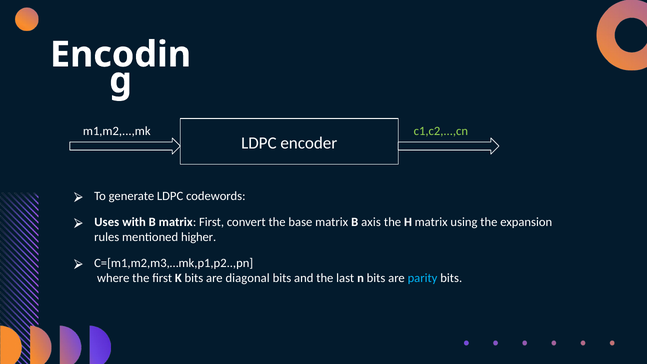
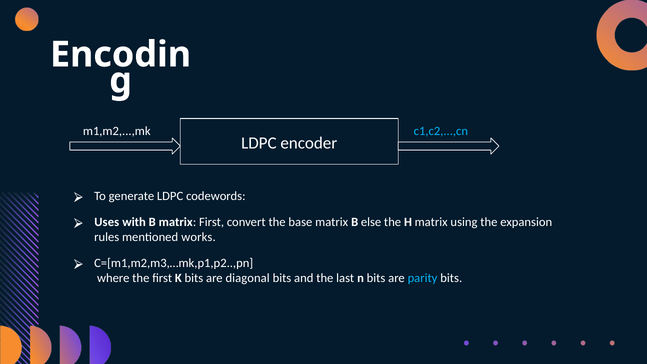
c1,c2,...,cn colour: light green -> light blue
axis: axis -> else
higher: higher -> works
